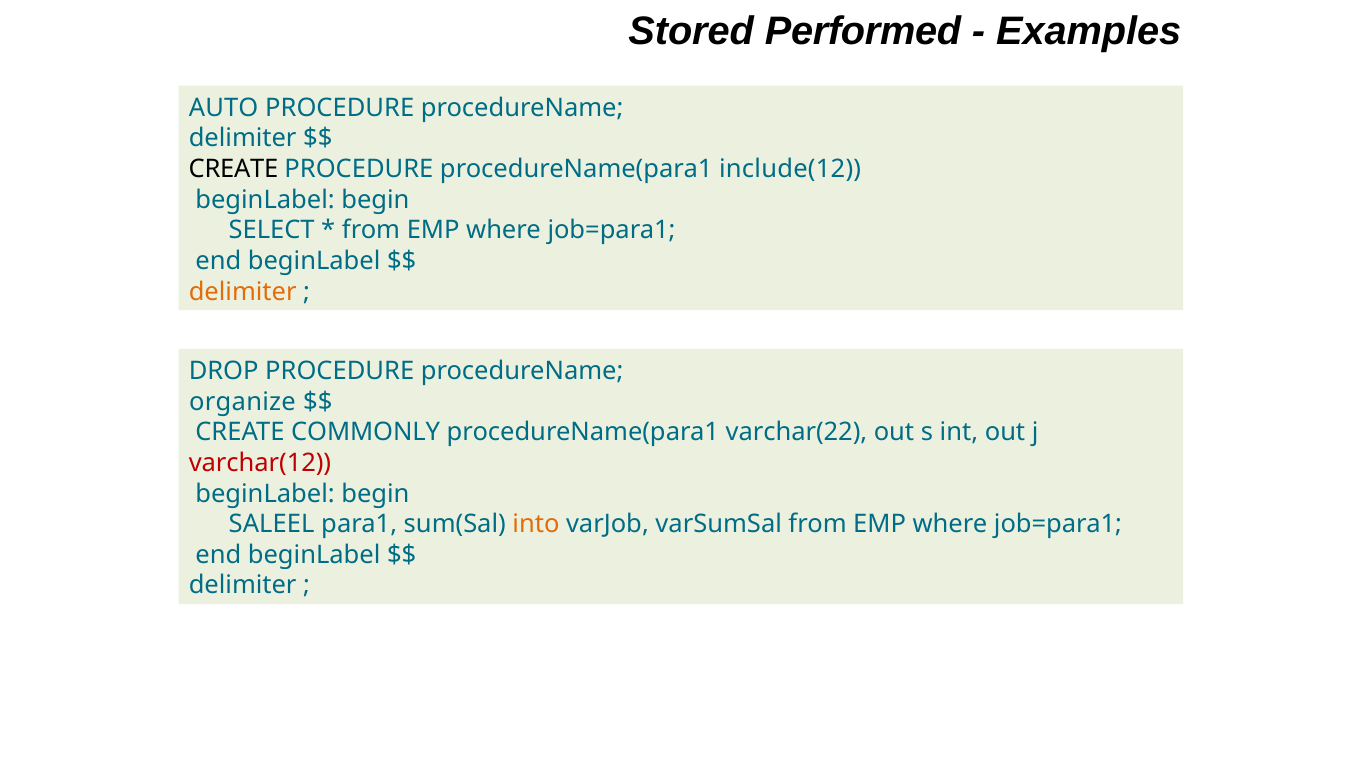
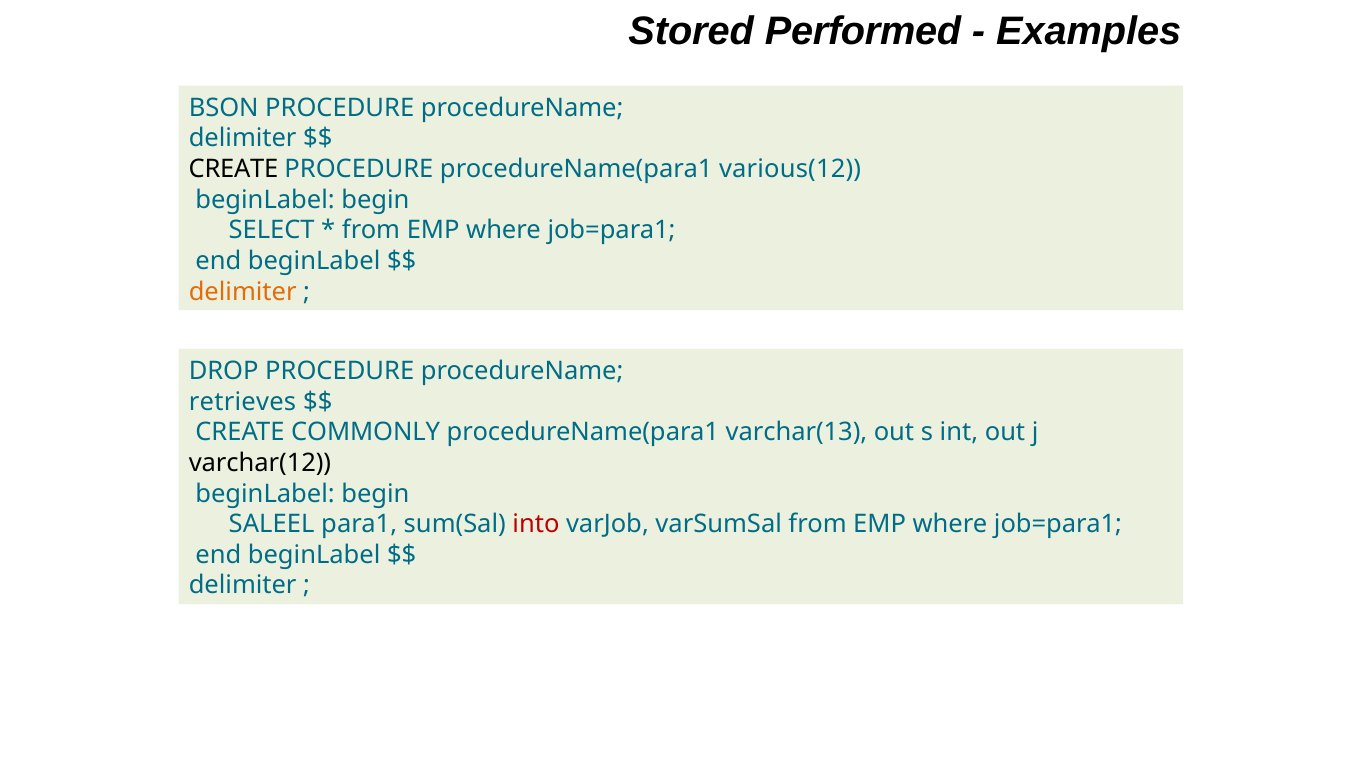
AUTO: AUTO -> BSON
include(12: include(12 -> various(12
organize: organize -> retrieves
varchar(22: varchar(22 -> varchar(13
varchar(12 colour: red -> black
into colour: orange -> red
